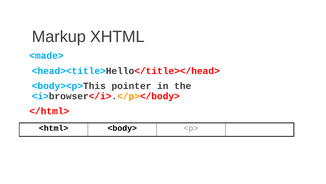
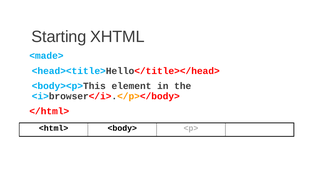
Markup: Markup -> Starting
pointer: pointer -> element
